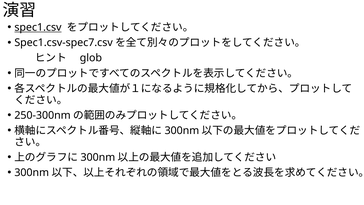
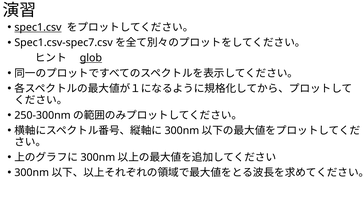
glob underline: none -> present
